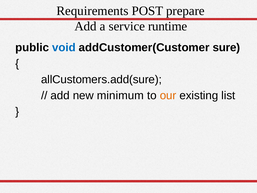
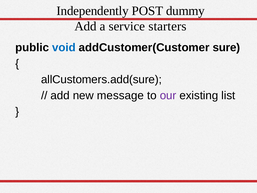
Requirements: Requirements -> Independently
prepare: prepare -> dummy
runtime: runtime -> starters
minimum: minimum -> message
our colour: orange -> purple
